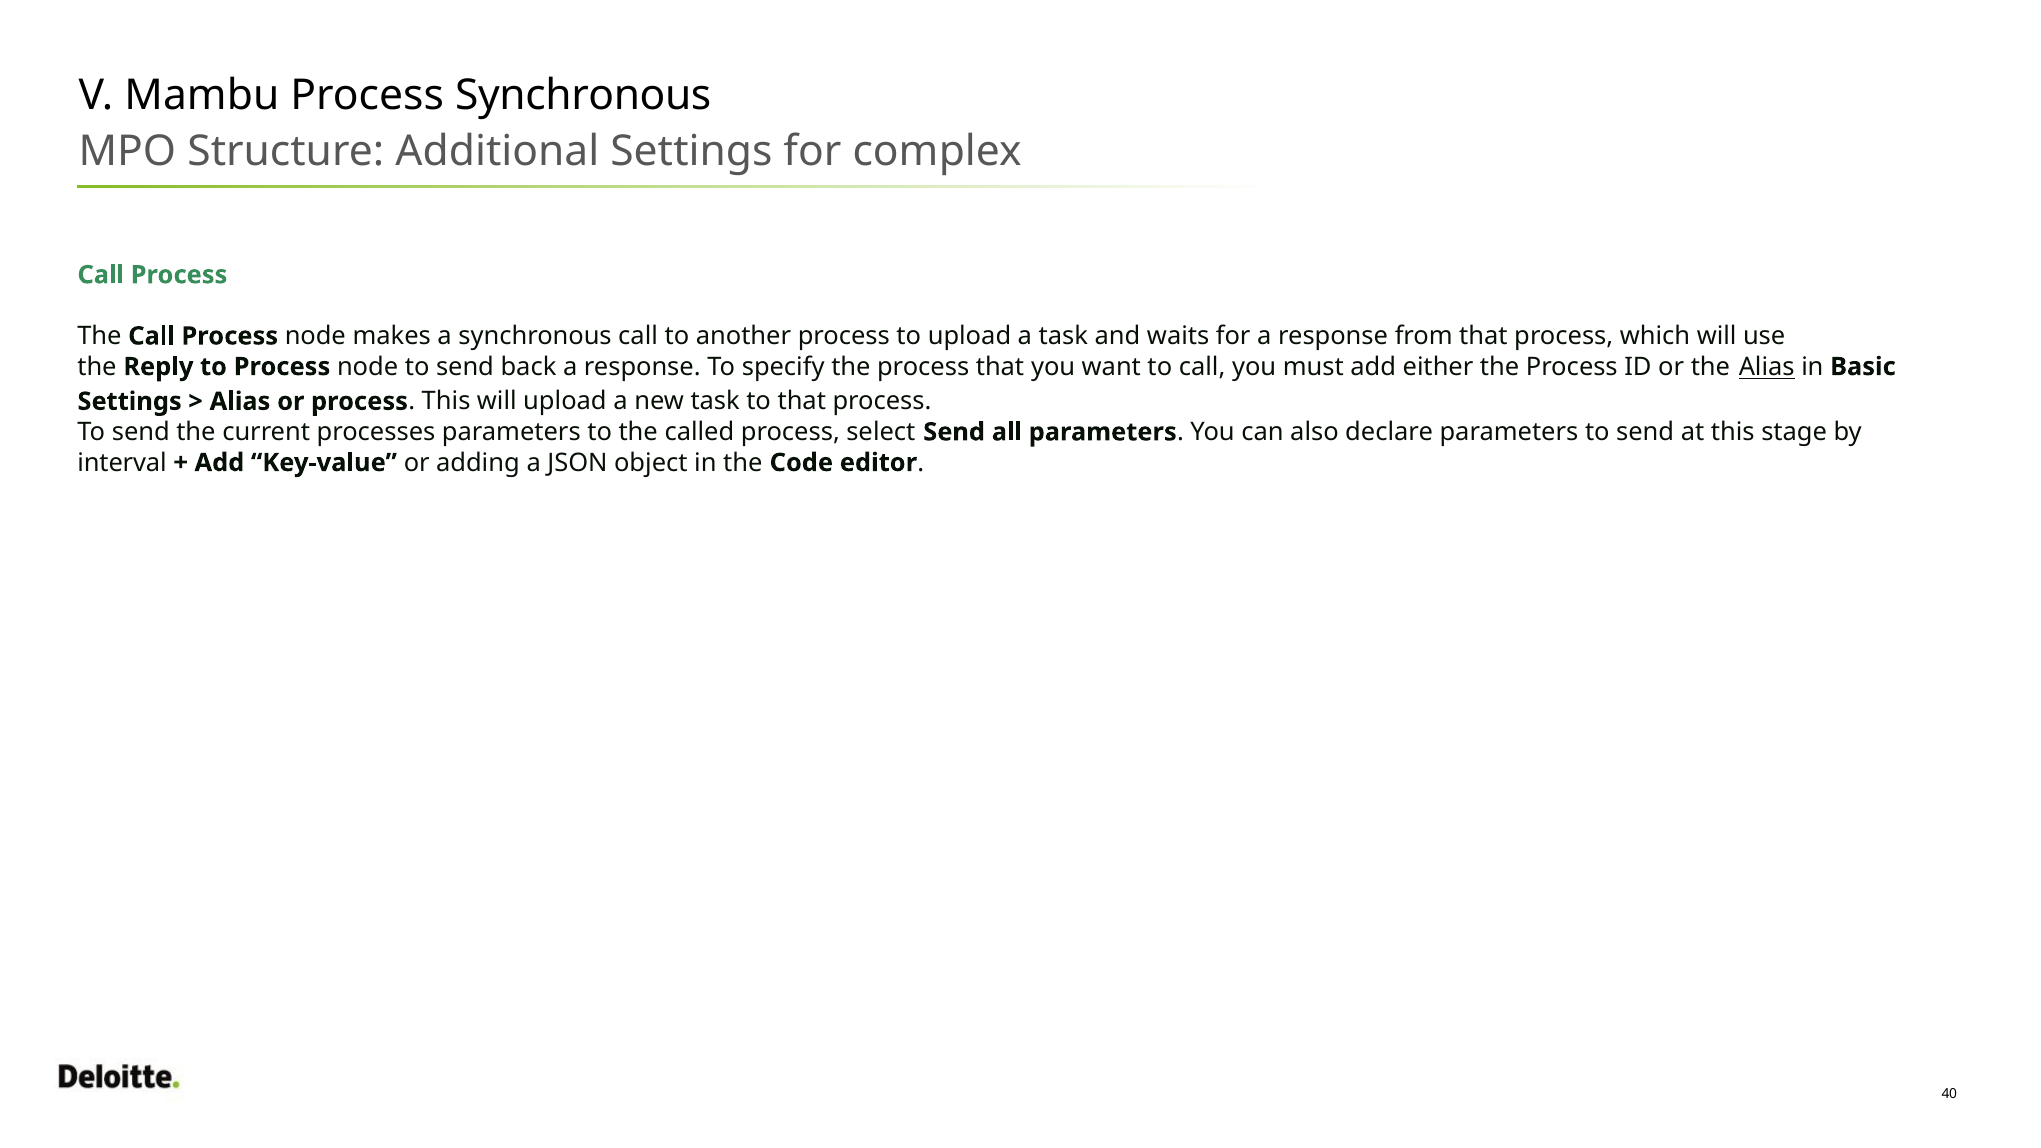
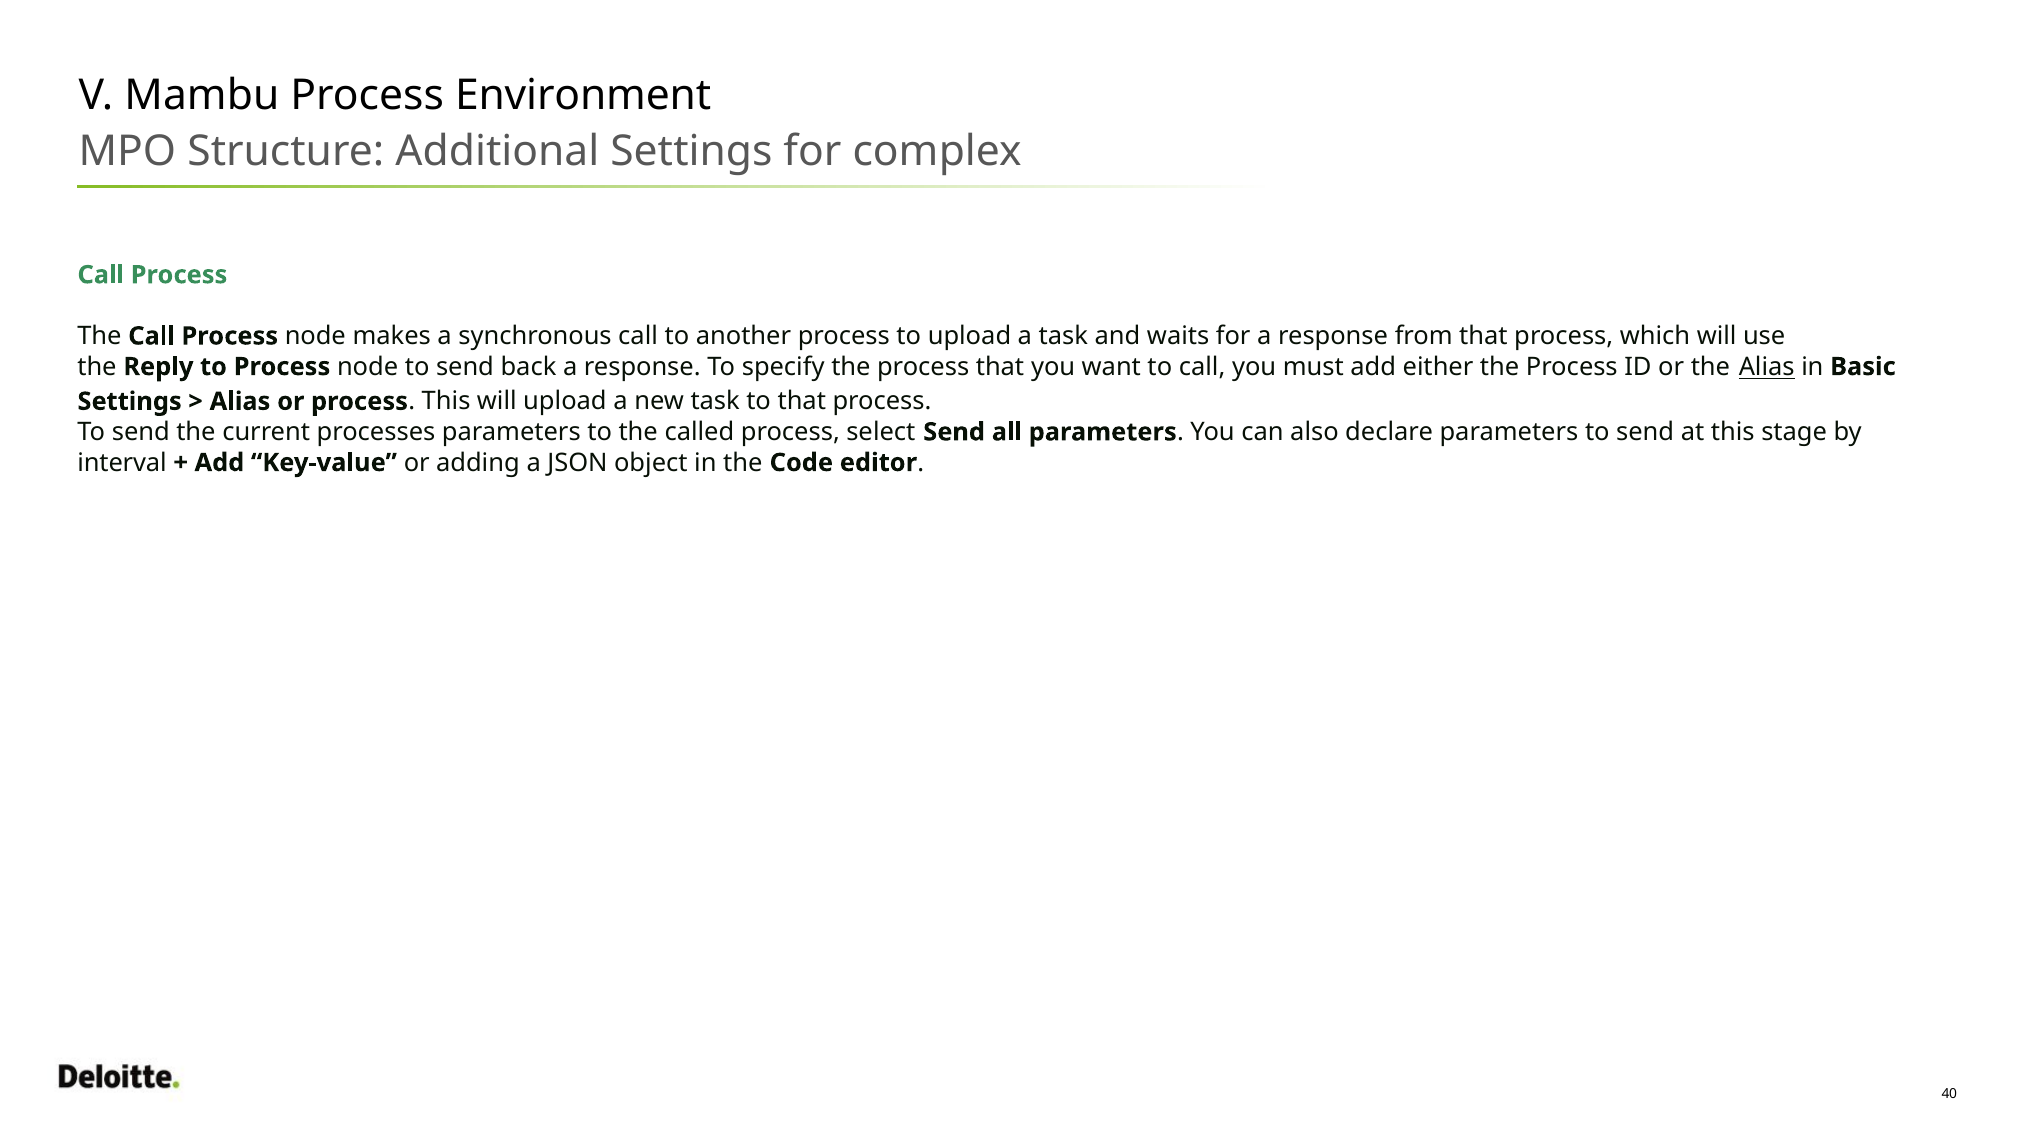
Process Synchronous: Synchronous -> Environment
